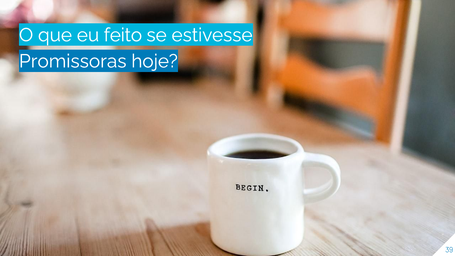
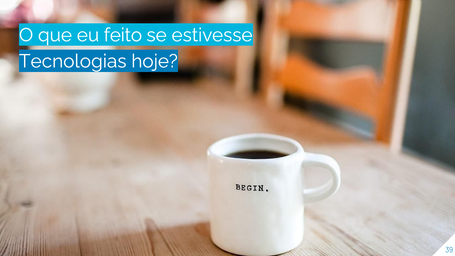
Promissoras: Promissoras -> Tecnologias
